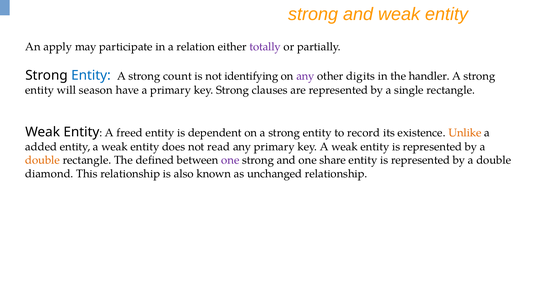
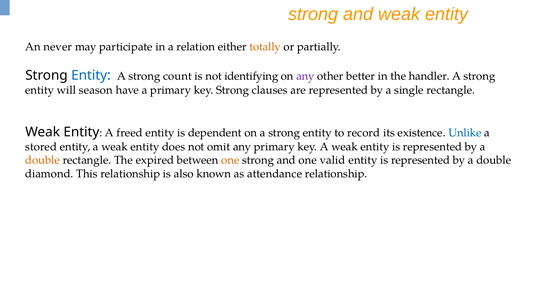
apply: apply -> never
totally colour: purple -> orange
digits: digits -> better
Unlike colour: orange -> blue
added: added -> stored
read: read -> omit
defined: defined -> expired
one at (230, 160) colour: purple -> orange
share: share -> valid
unchanged: unchanged -> attendance
